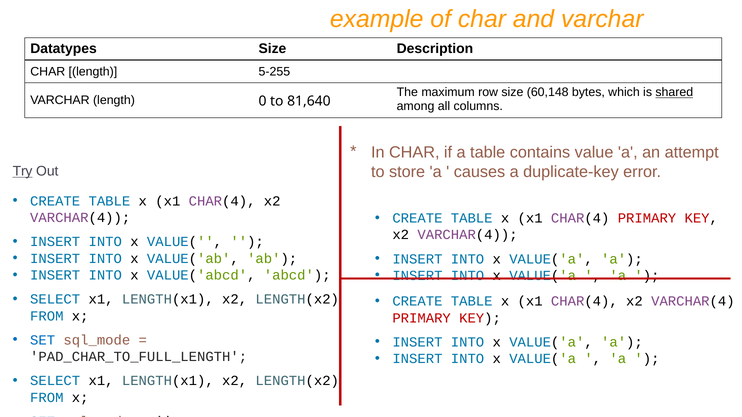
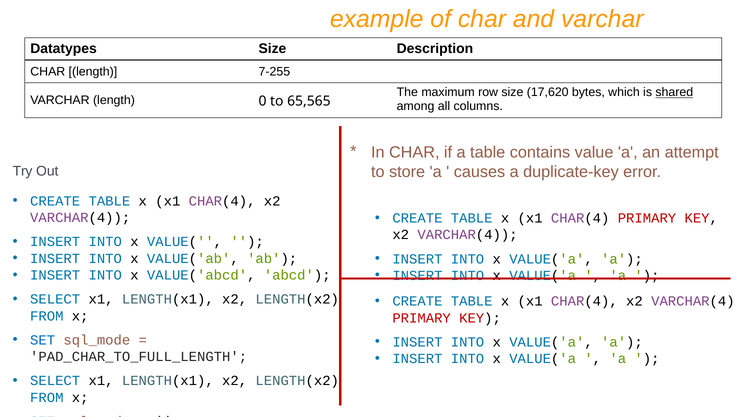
5-255: 5-255 -> 7-255
60,148: 60,148 -> 17,620
81,640: 81,640 -> 65,565
Try underline: present -> none
